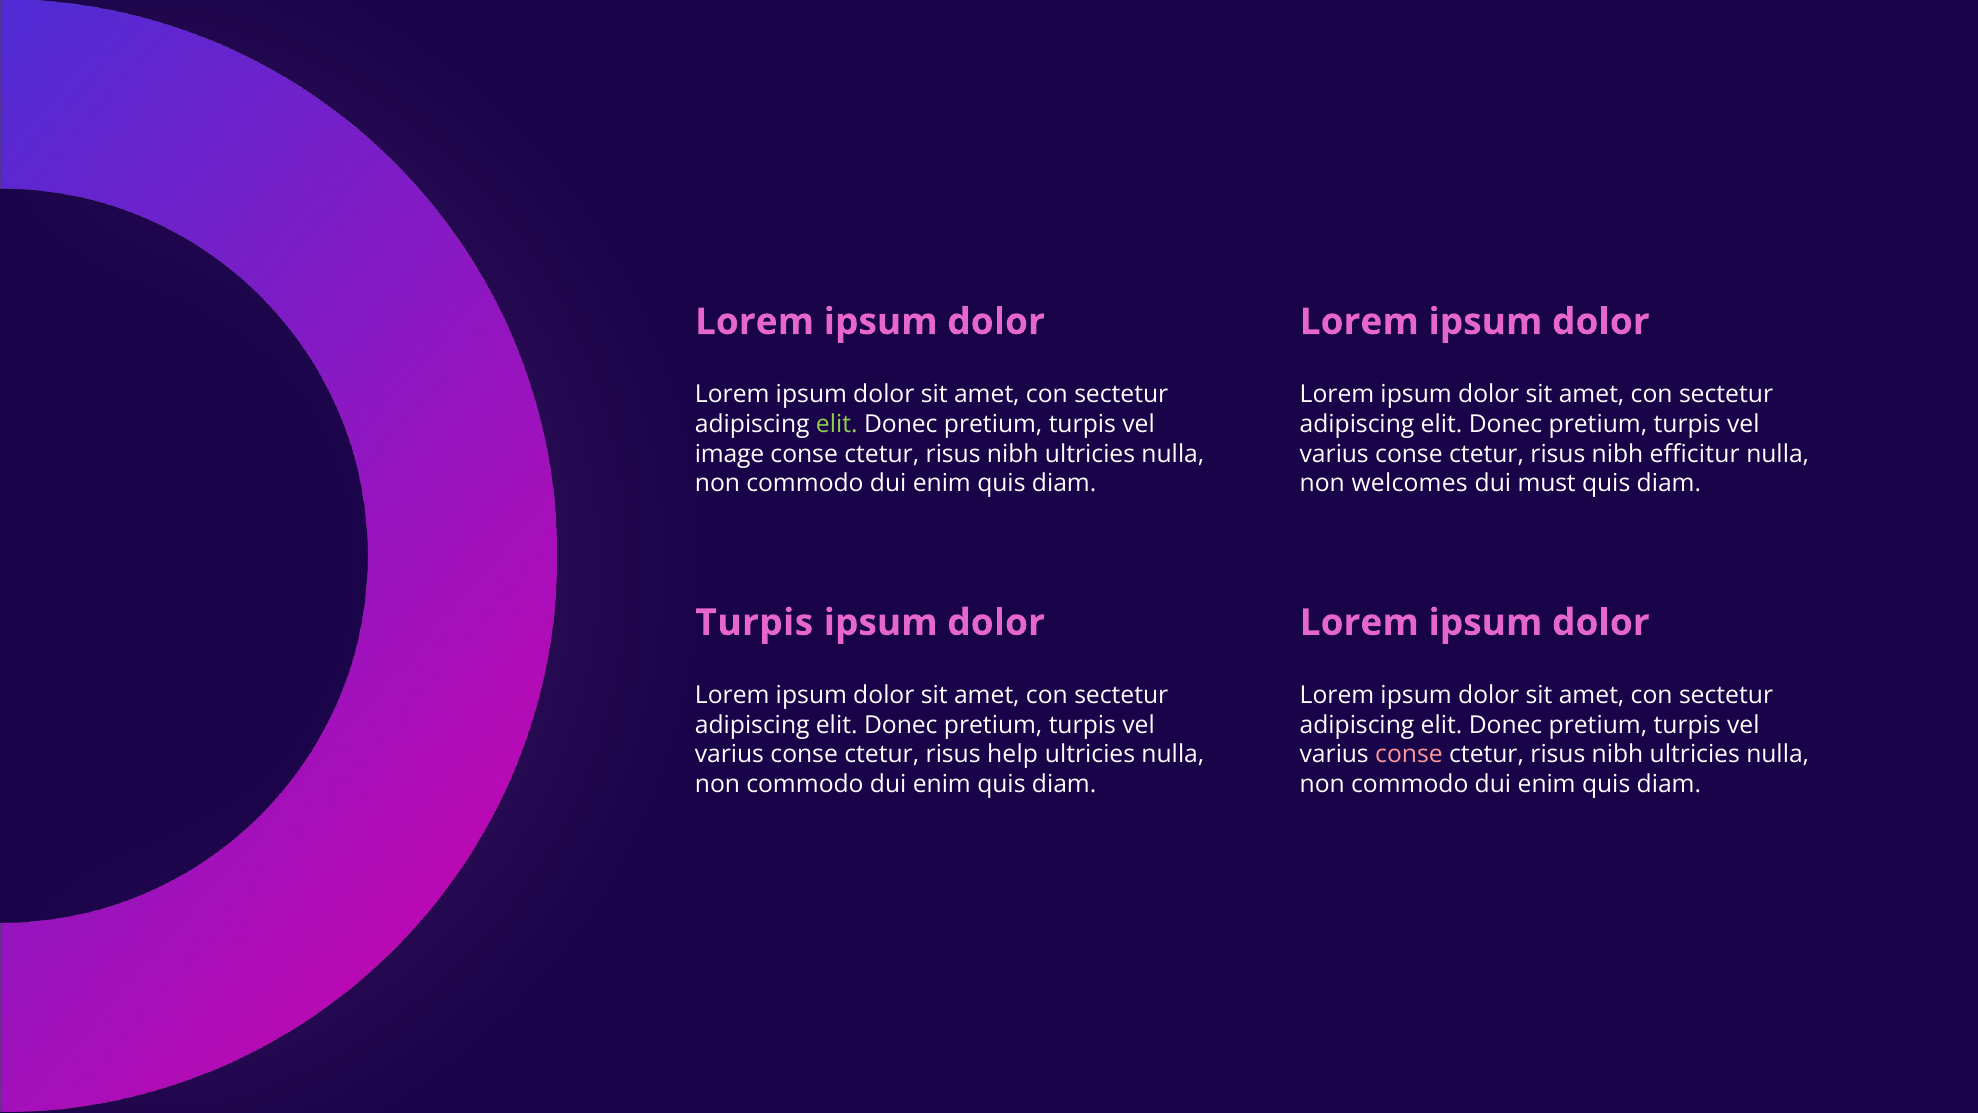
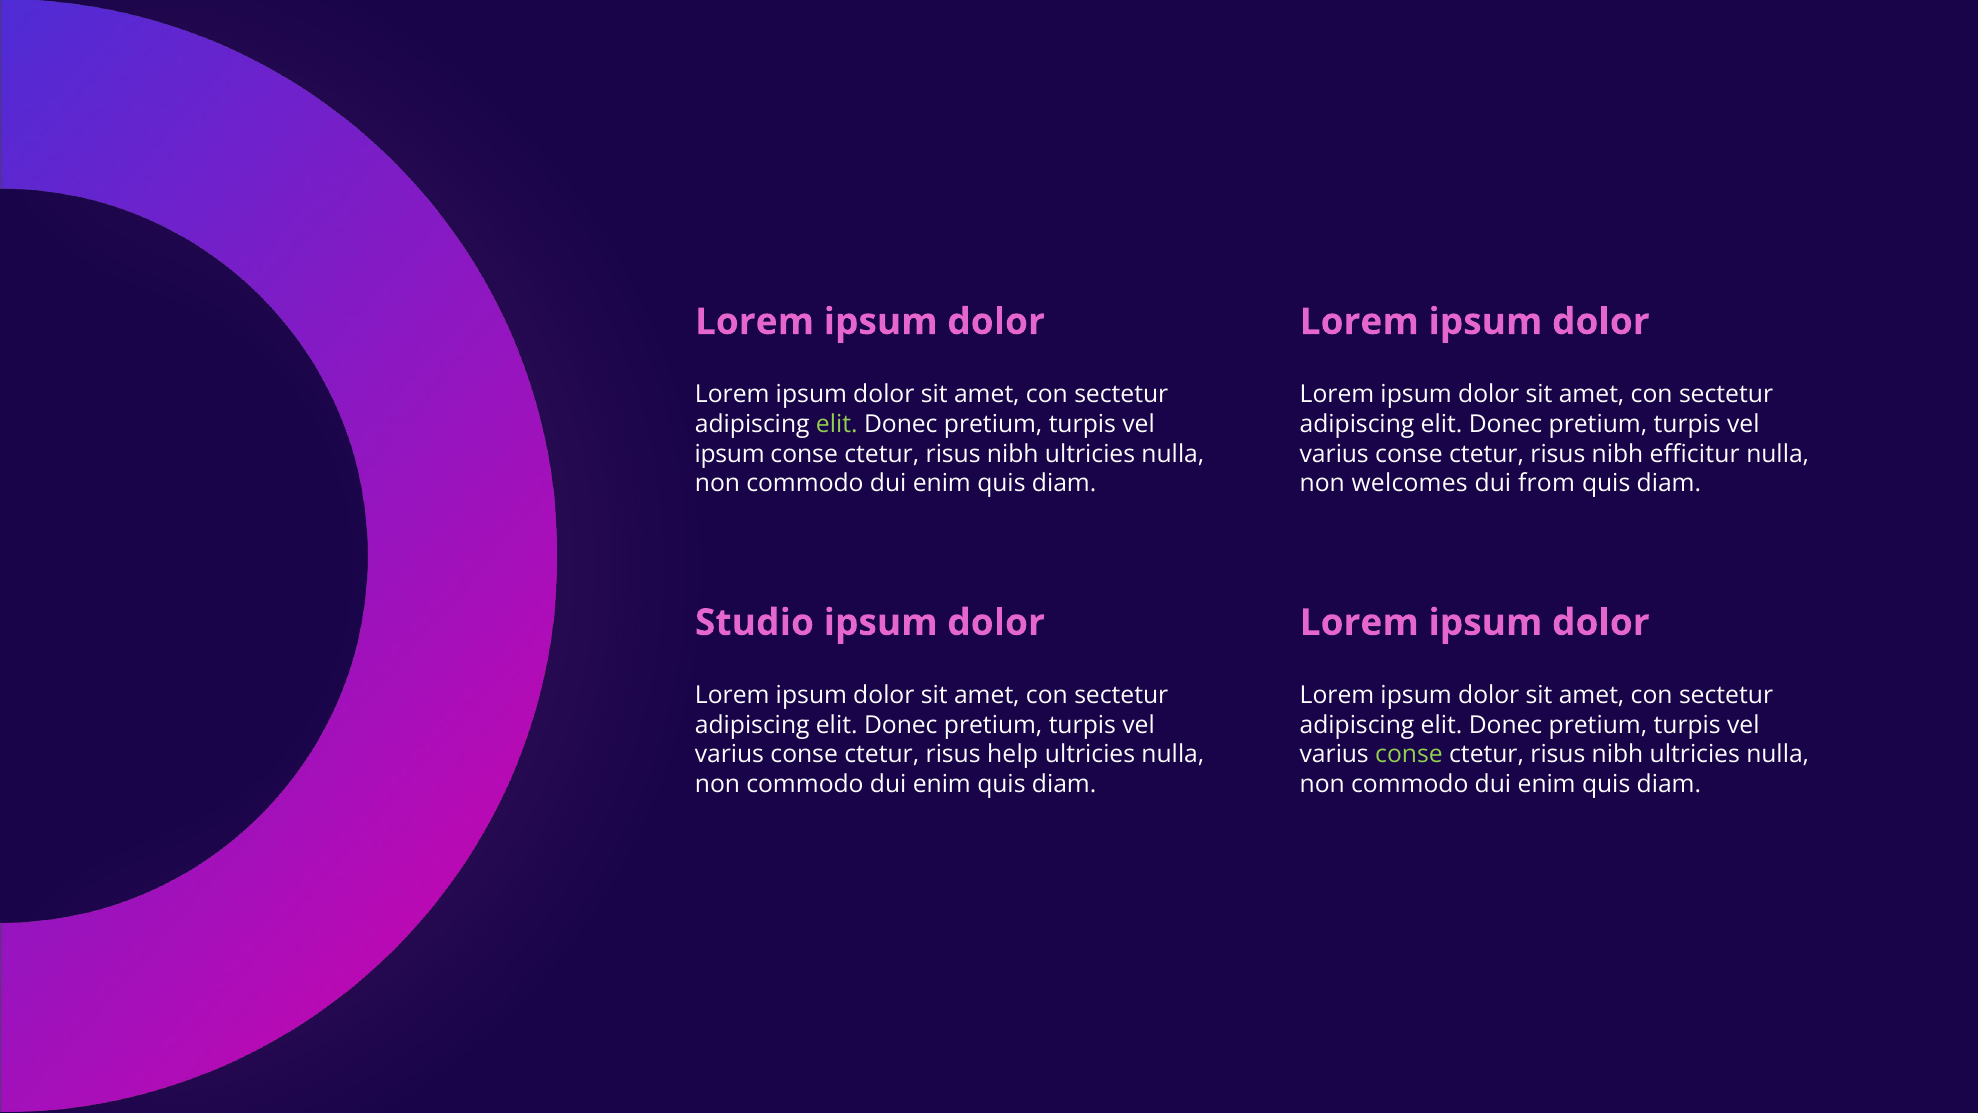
image at (730, 454): image -> ipsum
must: must -> from
Turpis at (754, 622): Turpis -> Studio
conse at (1409, 754) colour: pink -> light green
